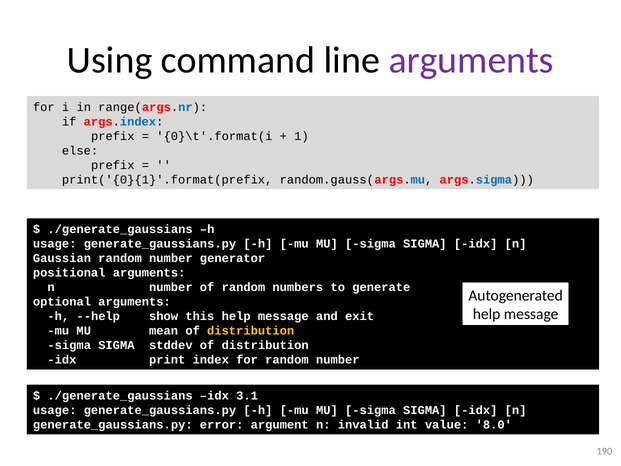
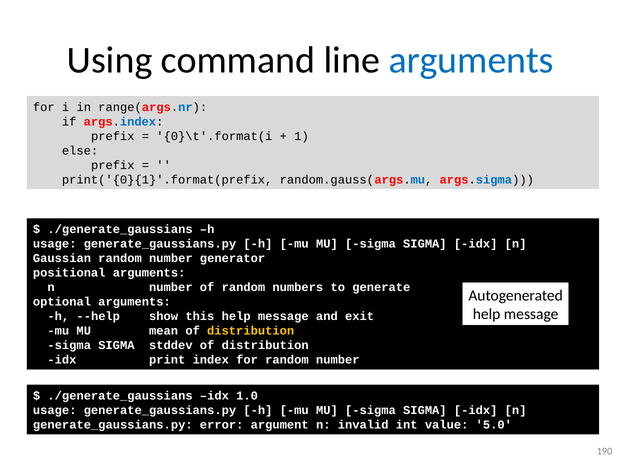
arguments at (471, 60) colour: purple -> blue
3.1: 3.1 -> 1.0
8.0: 8.0 -> 5.0
